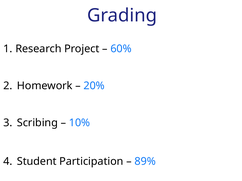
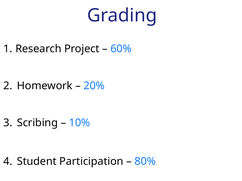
89%: 89% -> 80%
